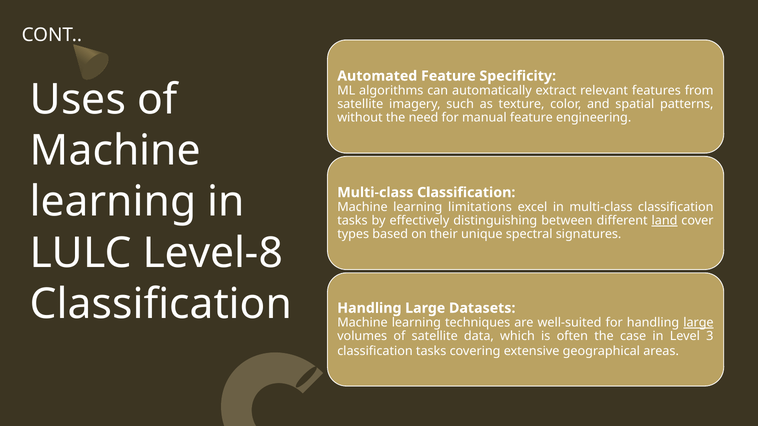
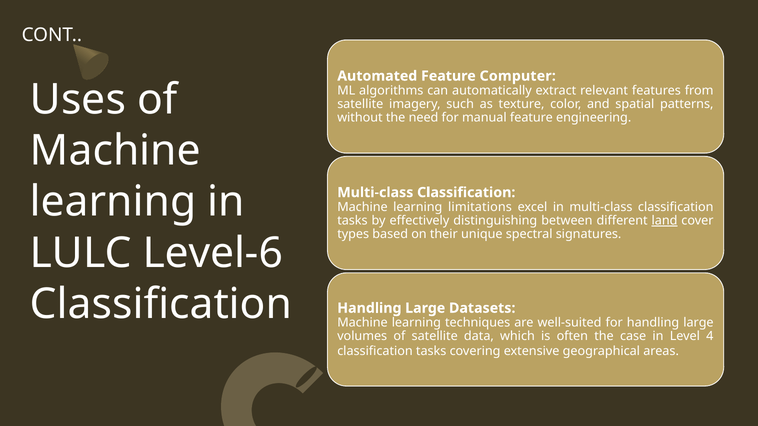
Specificity: Specificity -> Computer
Level-8: Level-8 -> Level-6
large at (698, 323) underline: present -> none
3: 3 -> 4
